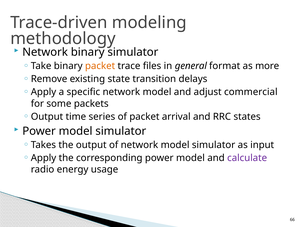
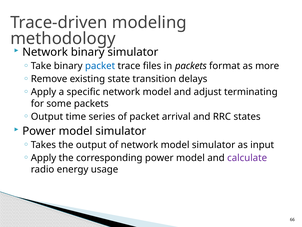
packet at (100, 66) colour: orange -> blue
in general: general -> packets
commercial: commercial -> terminating
